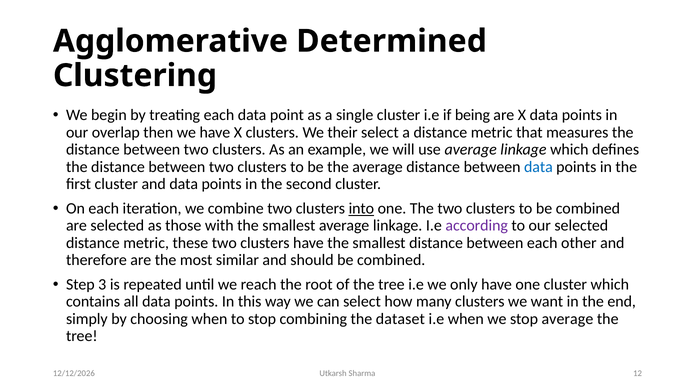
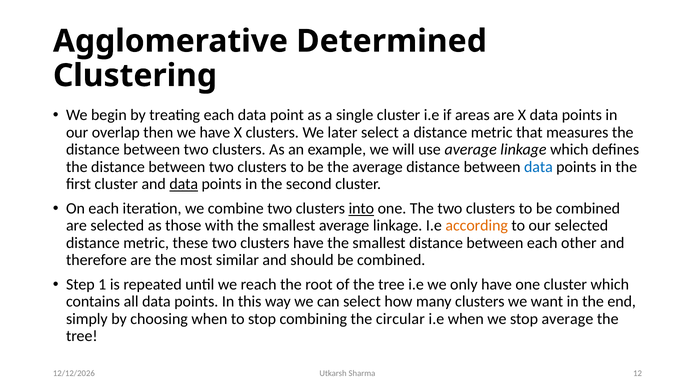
being: being -> areas
their: their -> later
data at (184, 184) underline: none -> present
according colour: purple -> orange
3: 3 -> 1
dataset: dataset -> circular
